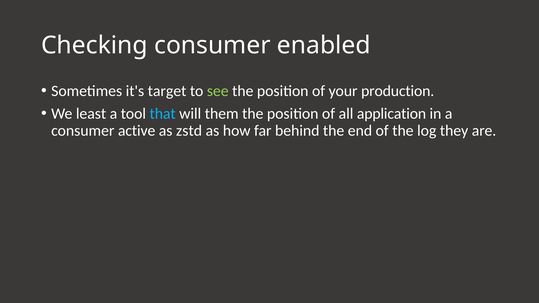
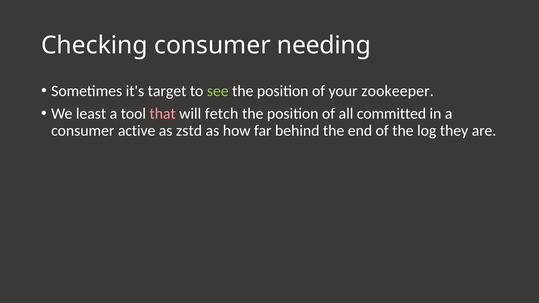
enabled: enabled -> needing
production: production -> zookeeper
that colour: light blue -> pink
them: them -> fetch
application: application -> committed
